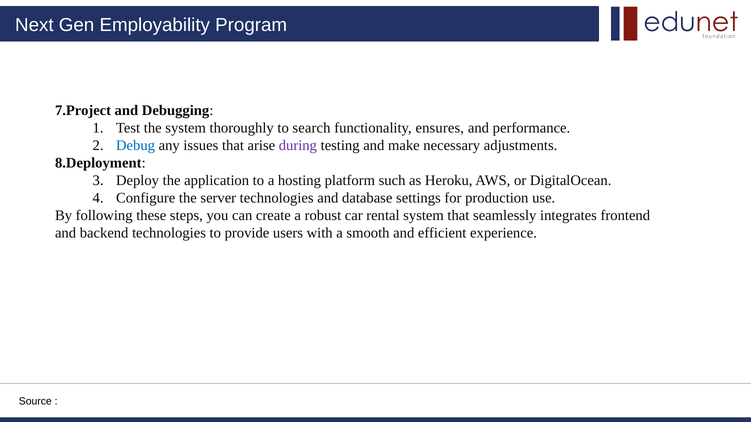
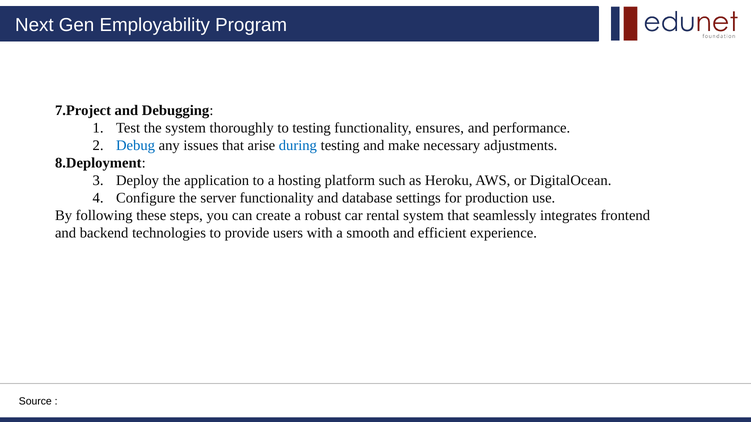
to search: search -> testing
during colour: purple -> blue
server technologies: technologies -> functionality
